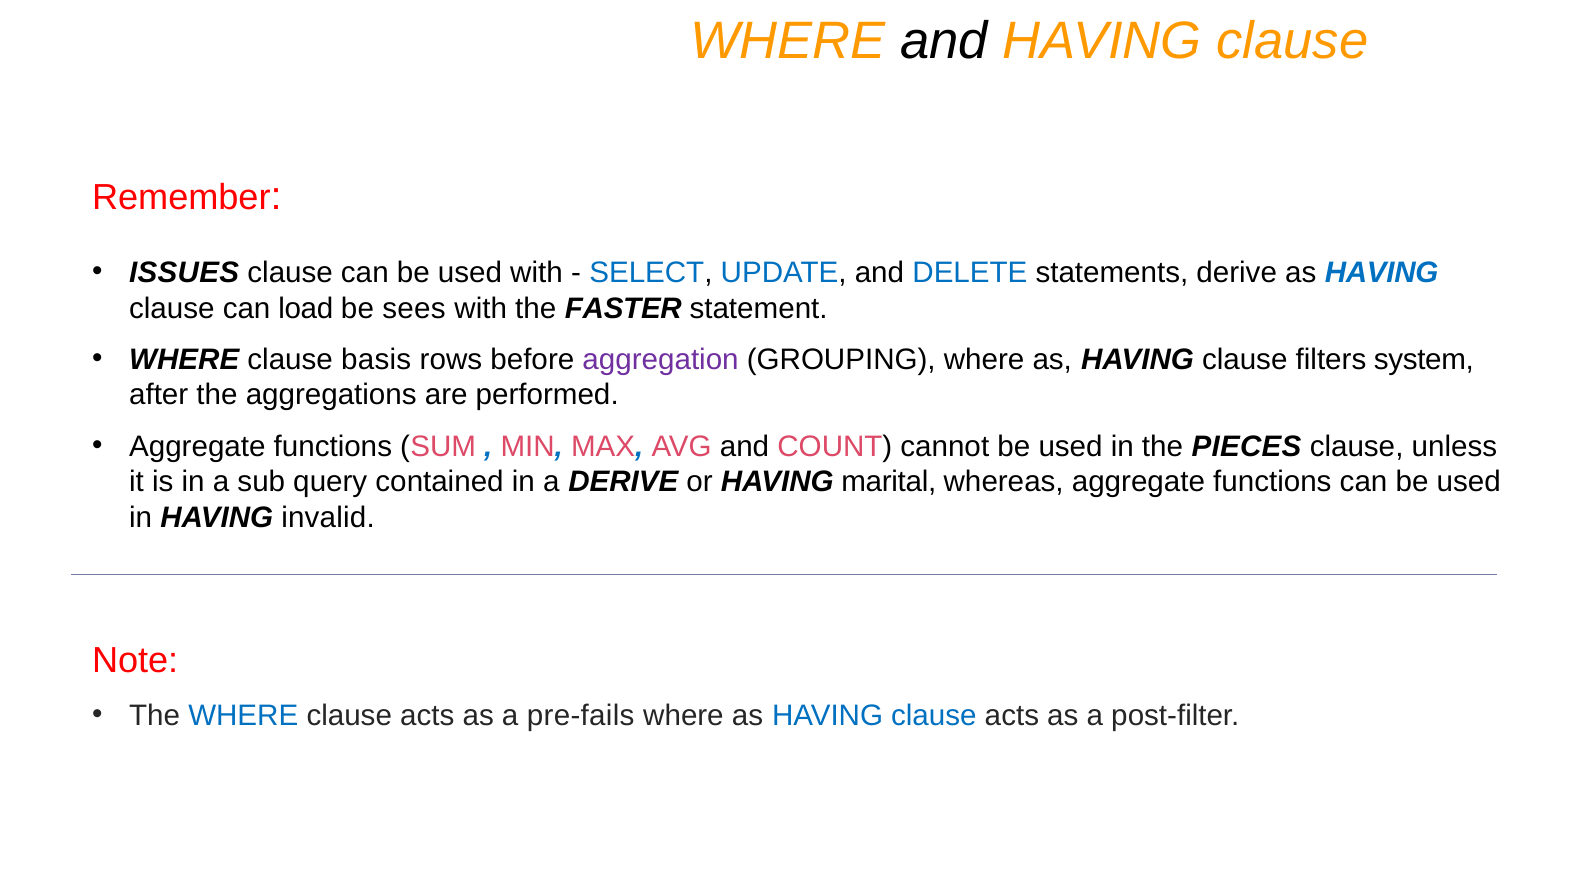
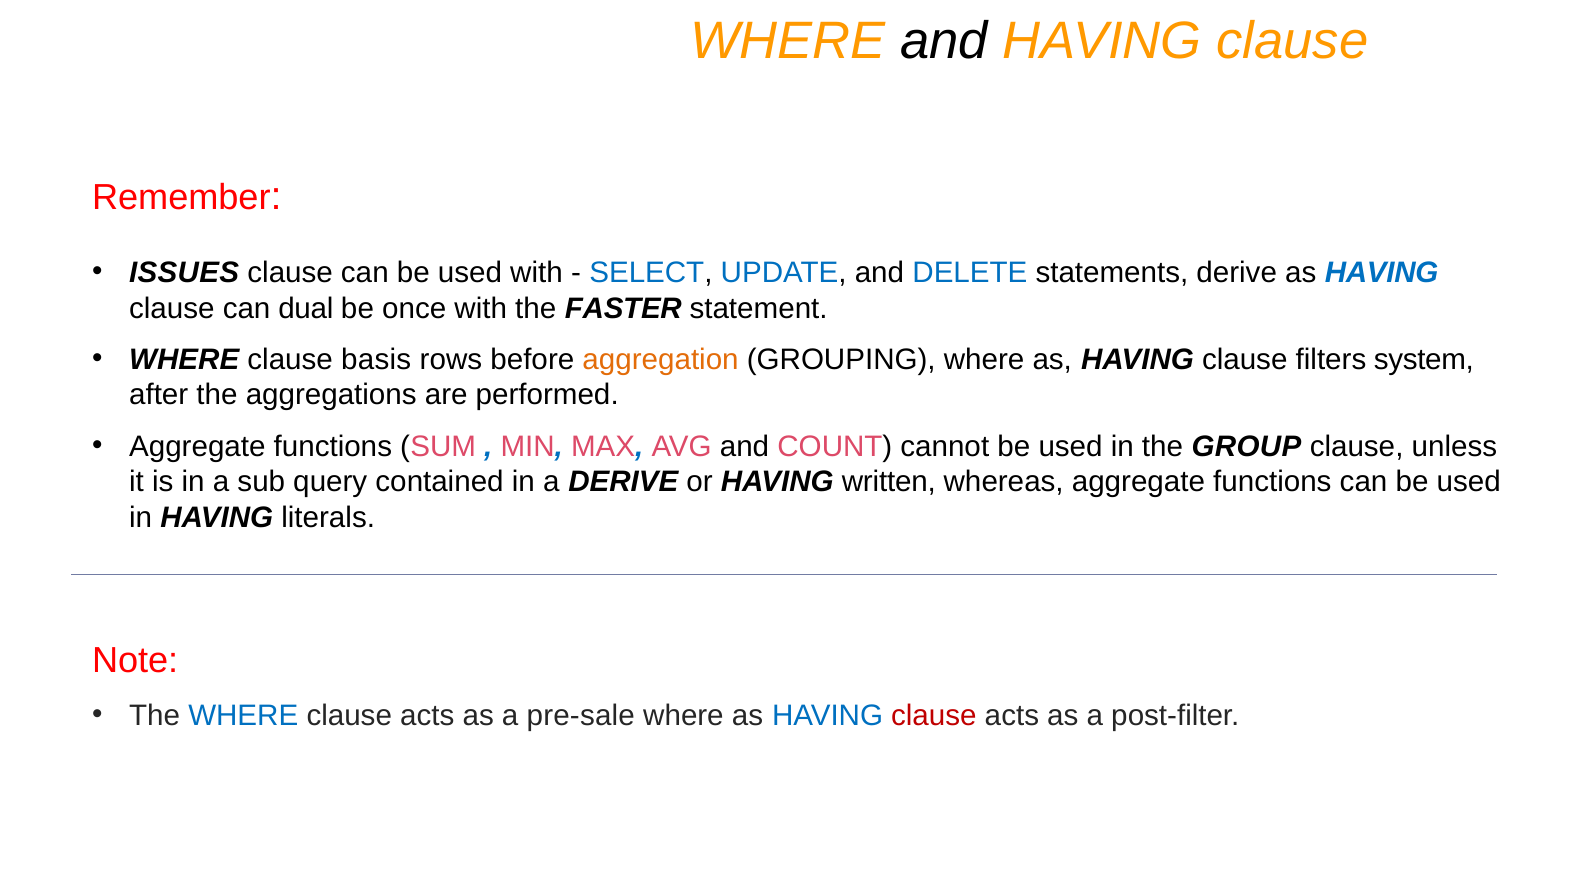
load: load -> dual
sees: sees -> once
aggregation colour: purple -> orange
PIECES: PIECES -> GROUP
marital: marital -> written
invalid: invalid -> literals
pre-fails: pre-fails -> pre-sale
clause at (934, 715) colour: blue -> red
